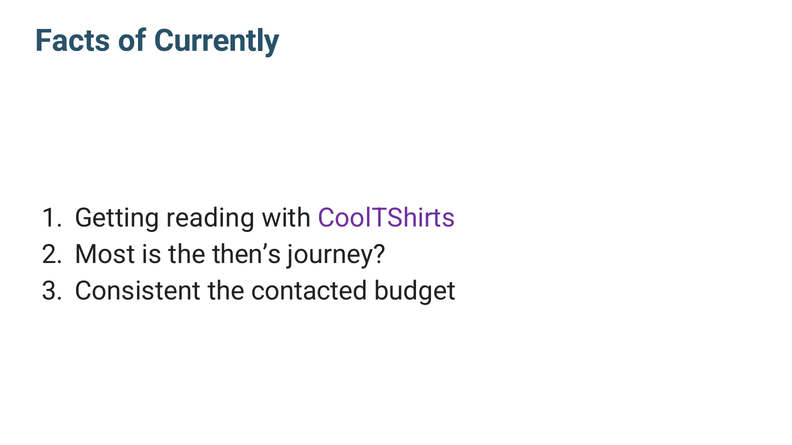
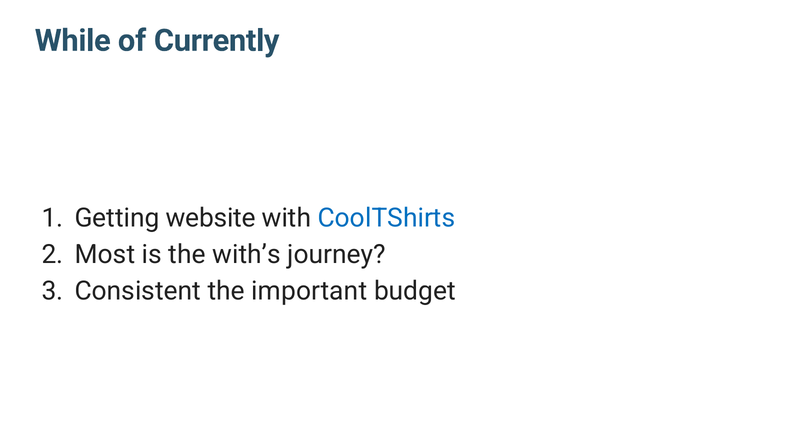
Facts: Facts -> While
reading: reading -> website
CoolTShirts colour: purple -> blue
then’s: then’s -> with’s
contacted: contacted -> important
